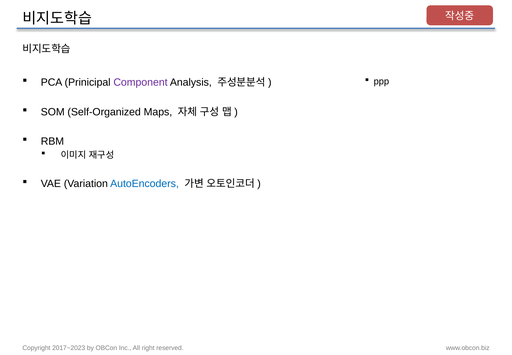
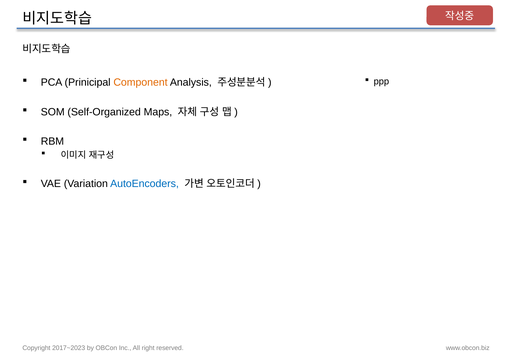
Component colour: purple -> orange
